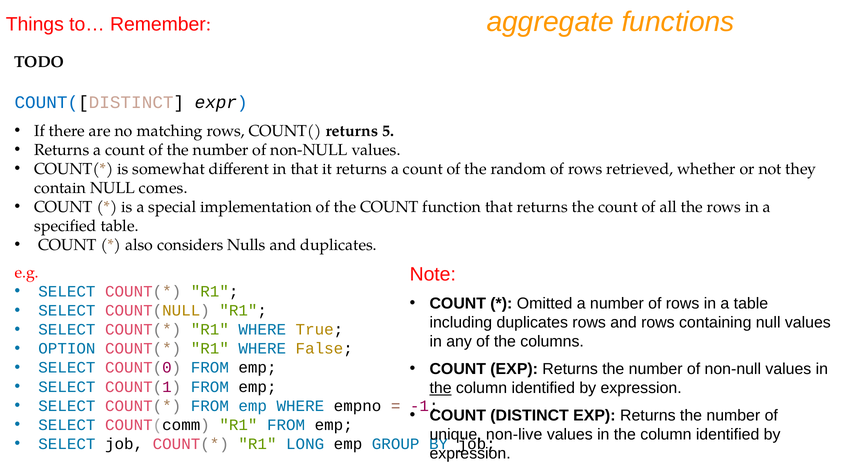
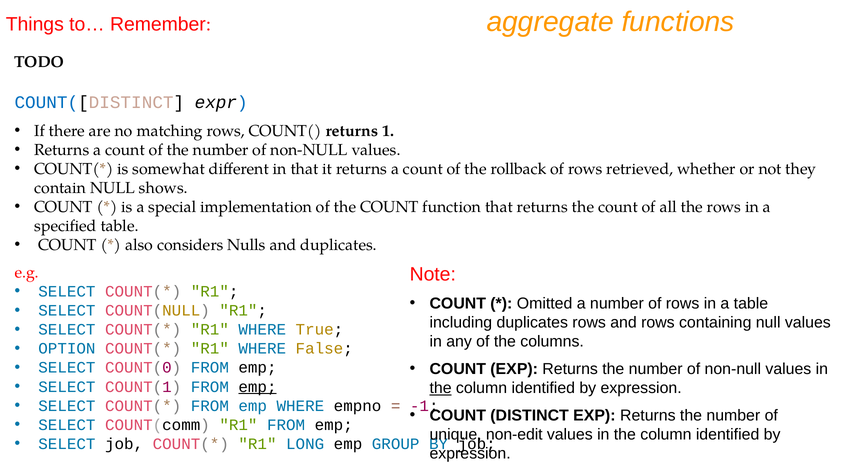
5: 5 -> 1
random: random -> rollback
comes: comes -> shows
emp at (257, 387) underline: none -> present
non-live: non-live -> non-edit
